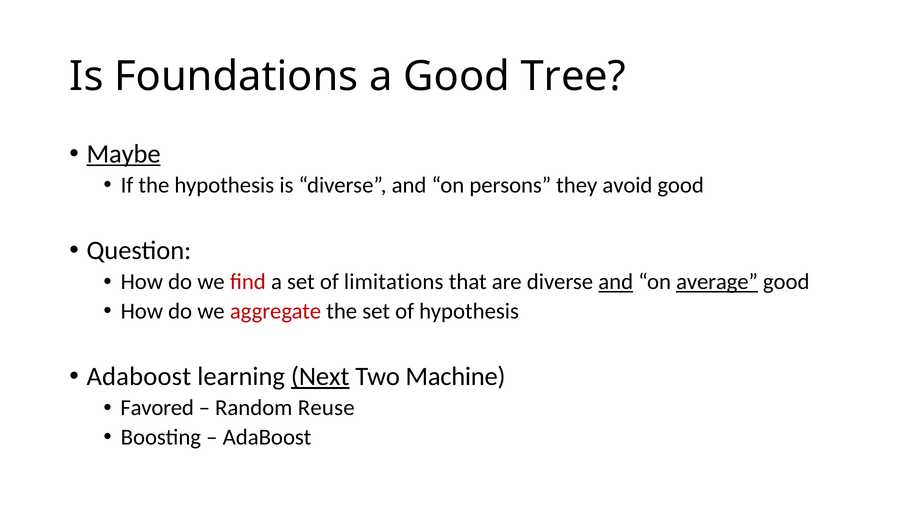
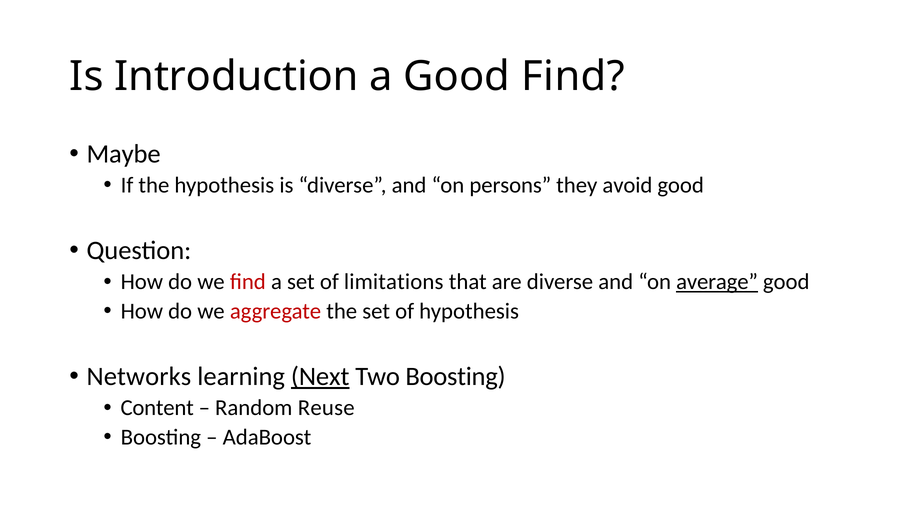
Foundations: Foundations -> Introduction
Good Tree: Tree -> Find
Maybe underline: present -> none
and at (616, 282) underline: present -> none
Adaboost at (139, 377): Adaboost -> Networks
Two Machine: Machine -> Boosting
Favored: Favored -> Content
